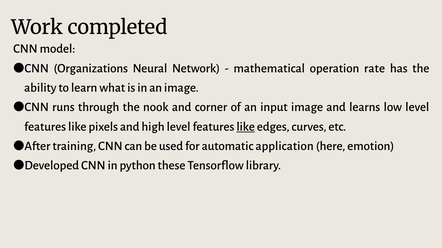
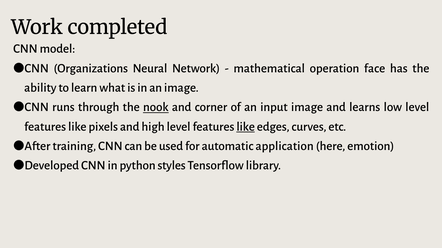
rate: rate -> face
nook underline: none -> present
these: these -> styles
